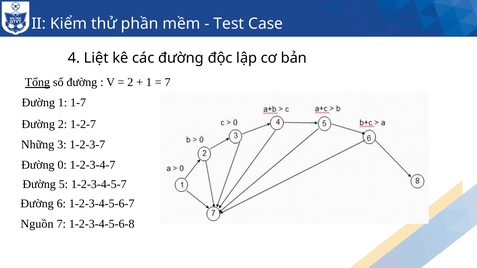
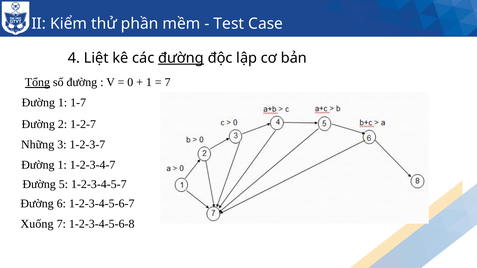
đường at (181, 58) underline: none -> present
2 at (130, 82): 2 -> 0
0 at (62, 165): 0 -> 1
Nguồn: Nguồn -> Xuống
